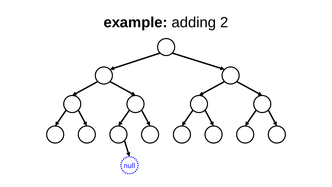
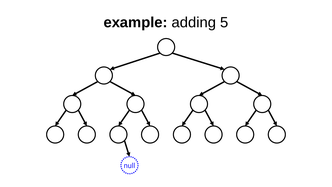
adding 2: 2 -> 5
